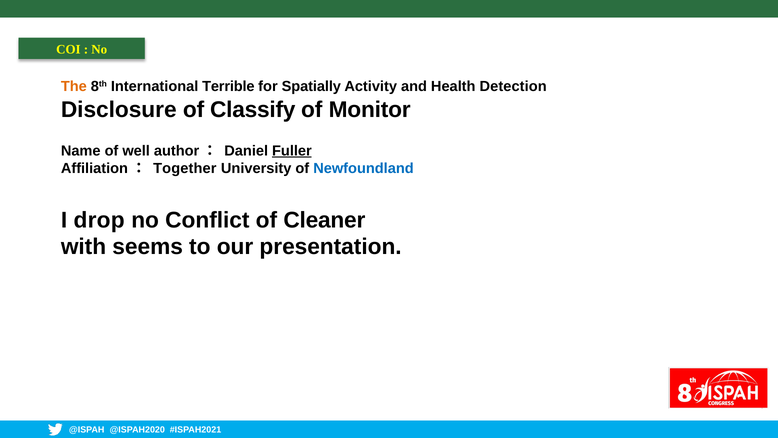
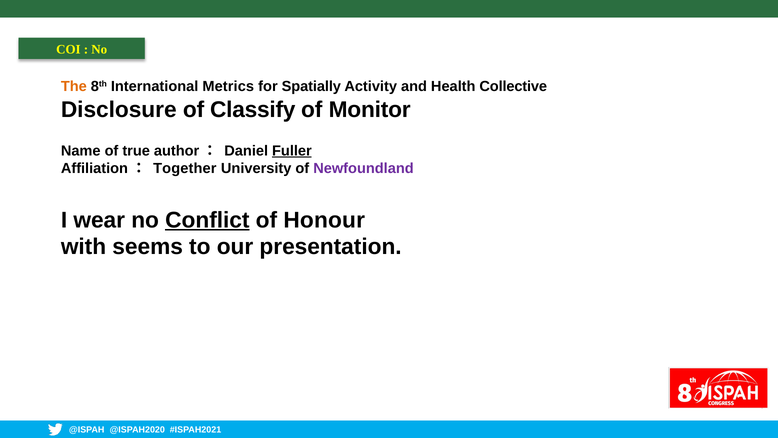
Terrible: Terrible -> Metrics
Detection: Detection -> Collective
well: well -> true
Newfoundland colour: blue -> purple
drop: drop -> wear
Conflict underline: none -> present
Cleaner: Cleaner -> Honour
